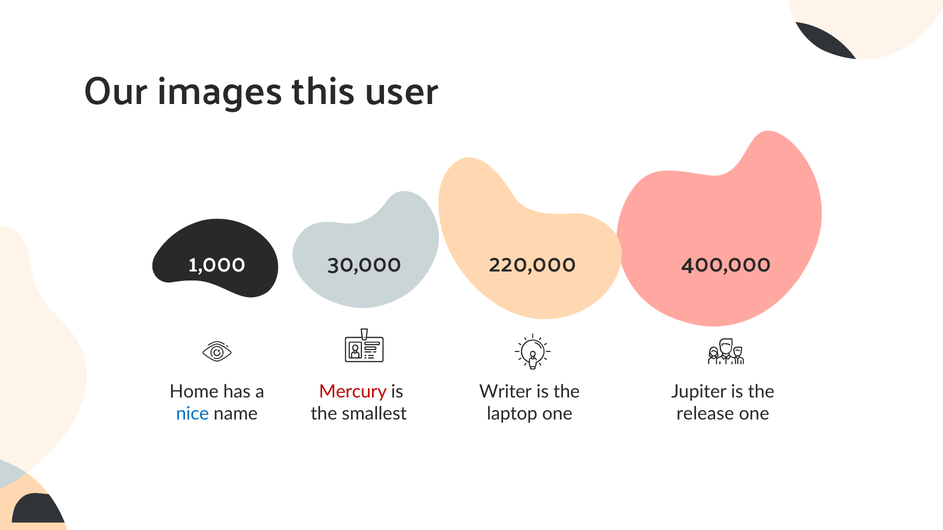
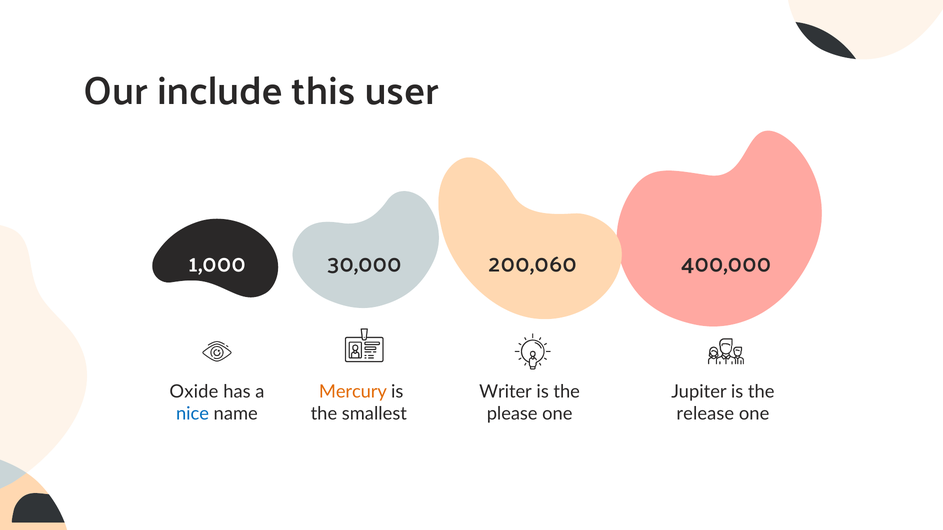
images: images -> include
220,000: 220,000 -> 200,060
Home: Home -> Oxide
Mercury colour: red -> orange
laptop: laptop -> please
